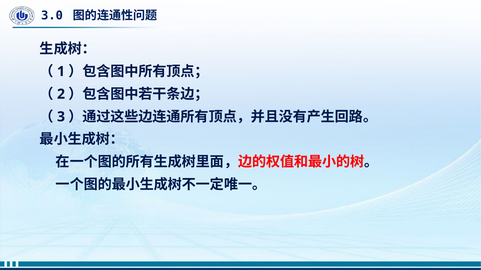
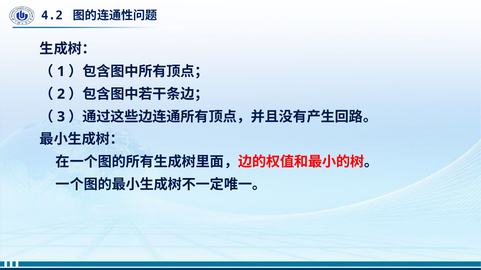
3.0: 3.0 -> 4.2
